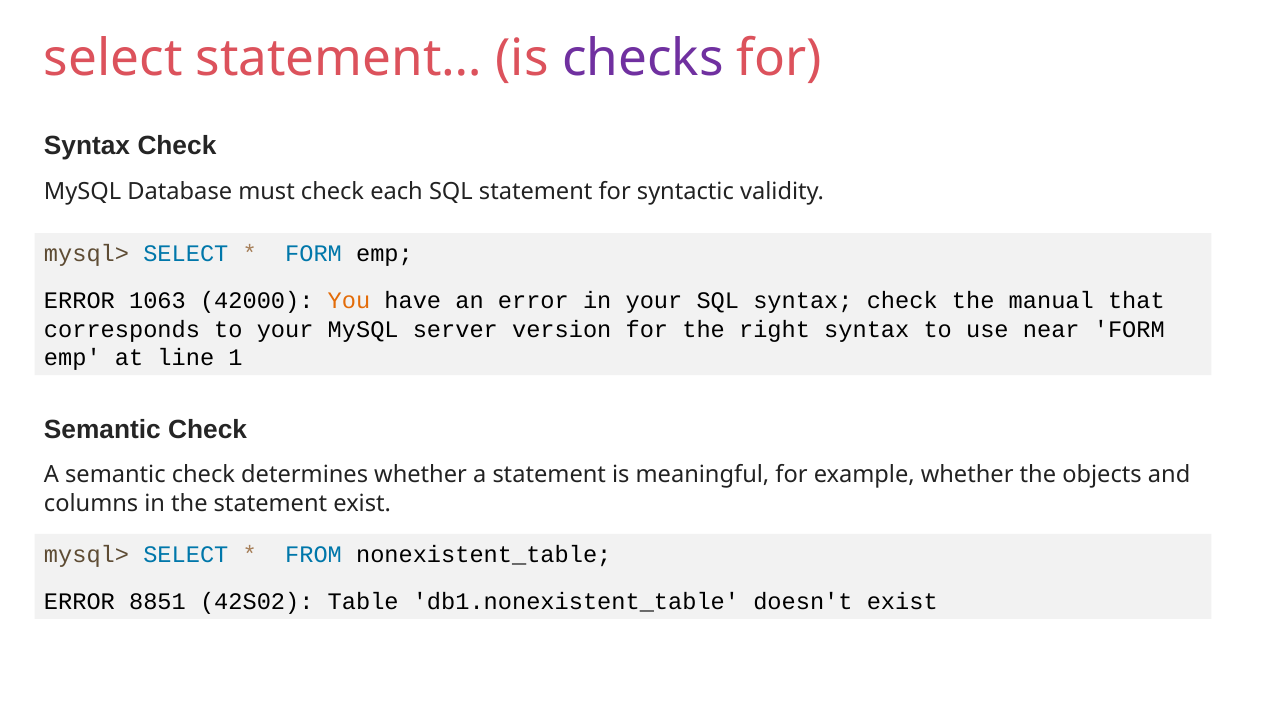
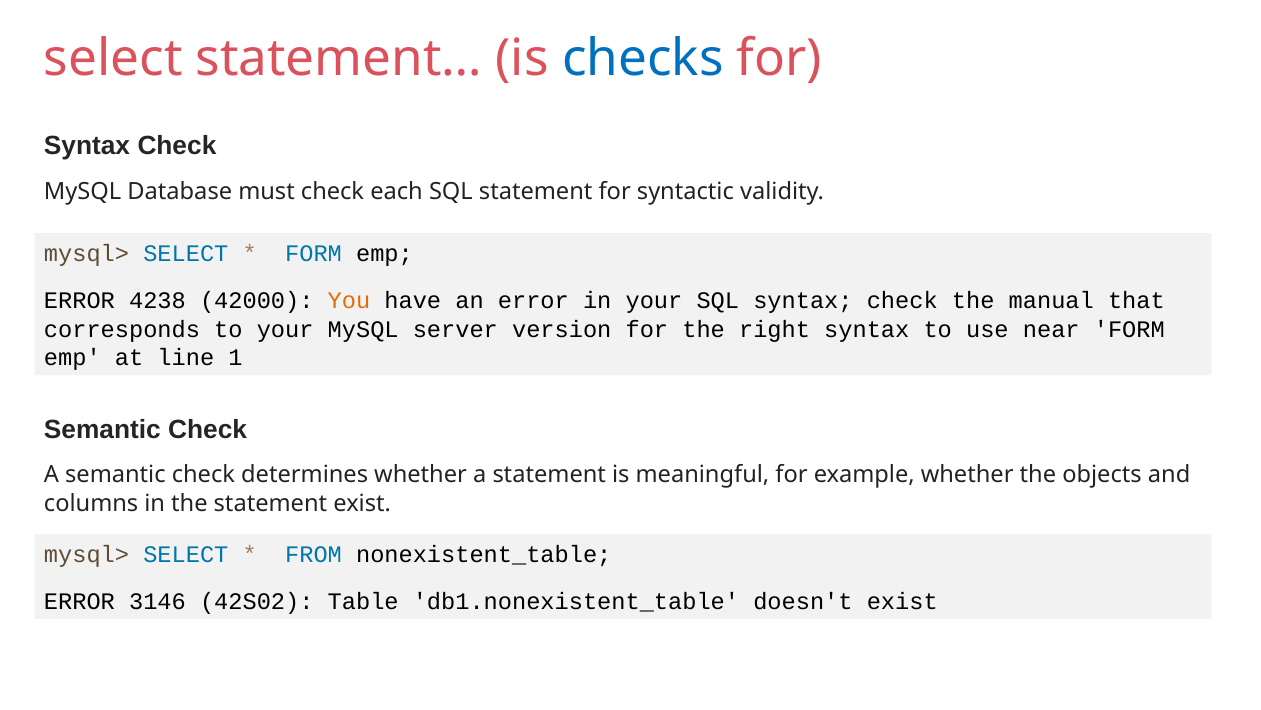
checks colour: purple -> blue
1063: 1063 -> 4238
8851: 8851 -> 3146
